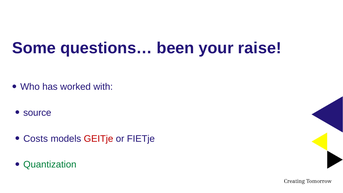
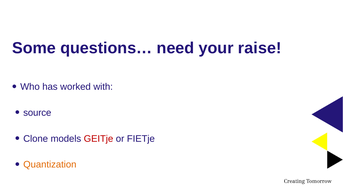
been: been -> need
Costs: Costs -> Clone
Quantization colour: green -> orange
